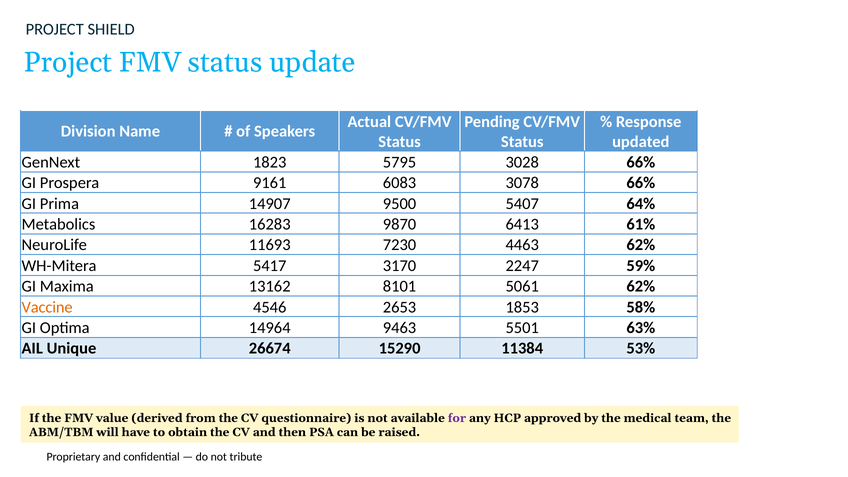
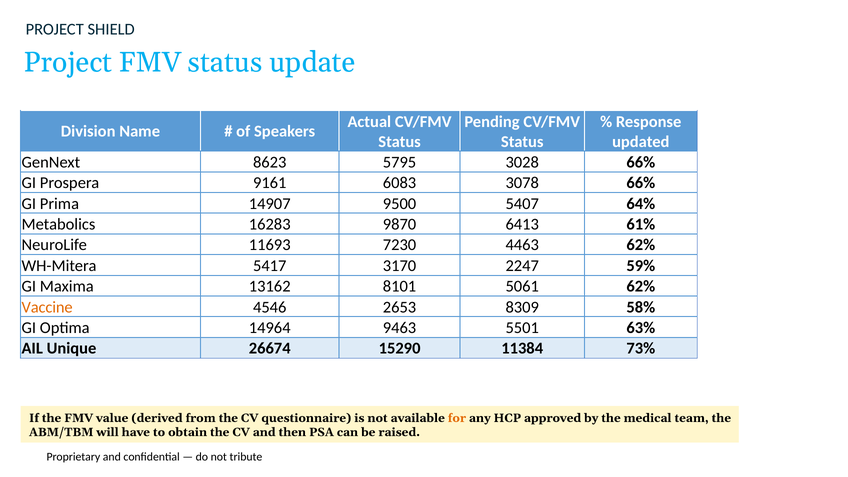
1823: 1823 -> 8623
1853: 1853 -> 8309
53%: 53% -> 73%
for colour: purple -> orange
